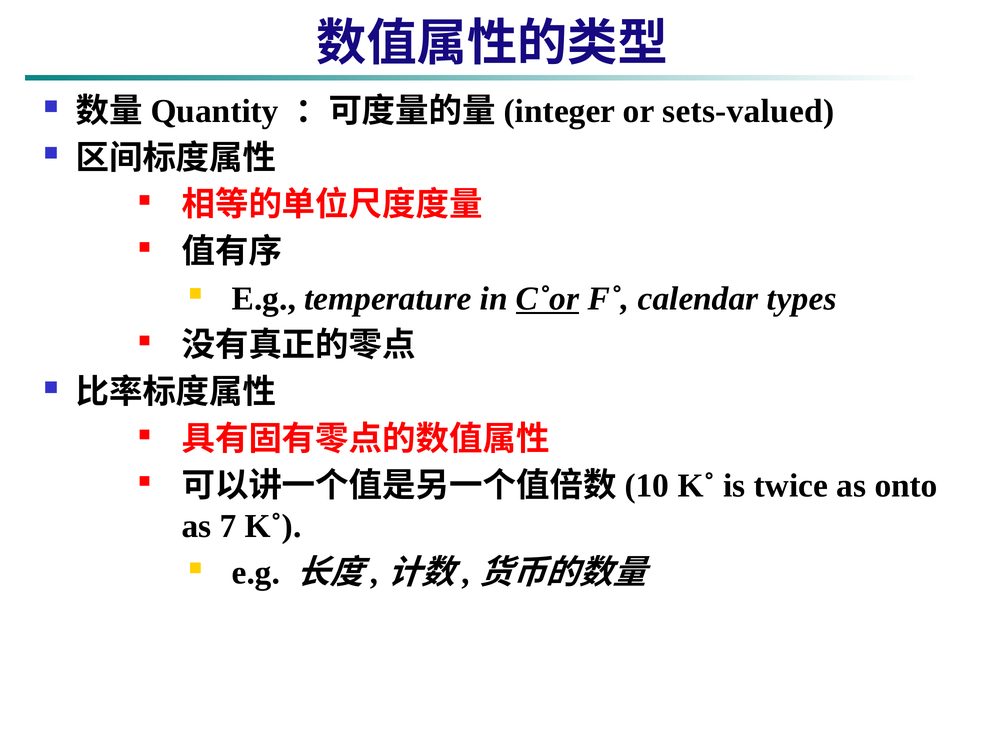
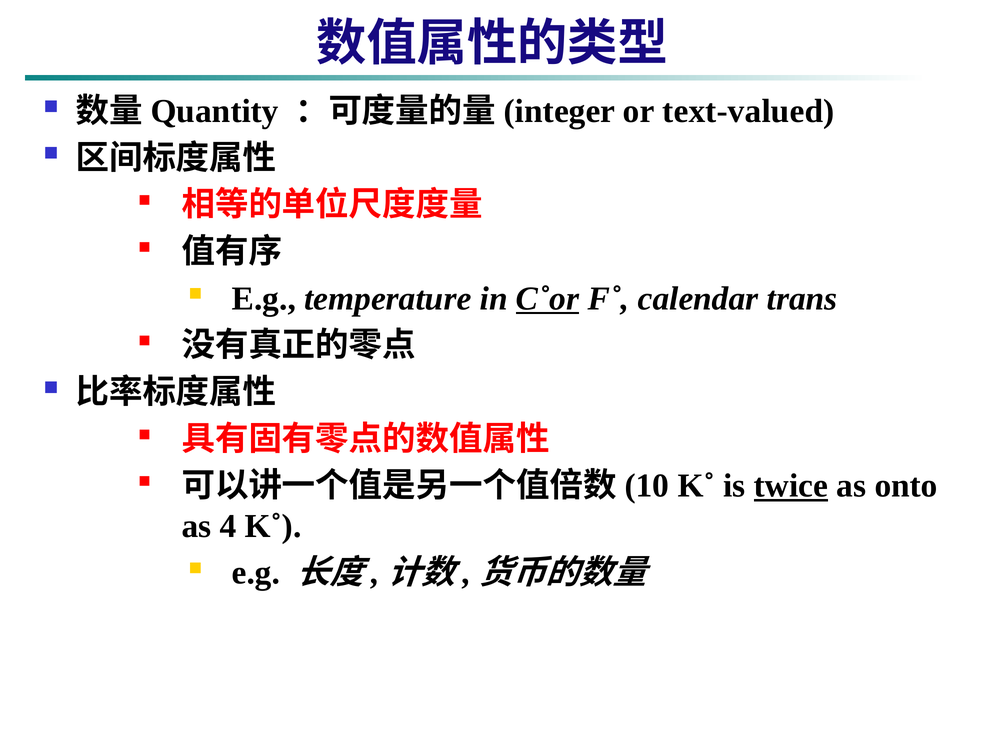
sets-valued: sets-valued -> text-valued
types: types -> trans
twice underline: none -> present
7: 7 -> 4
